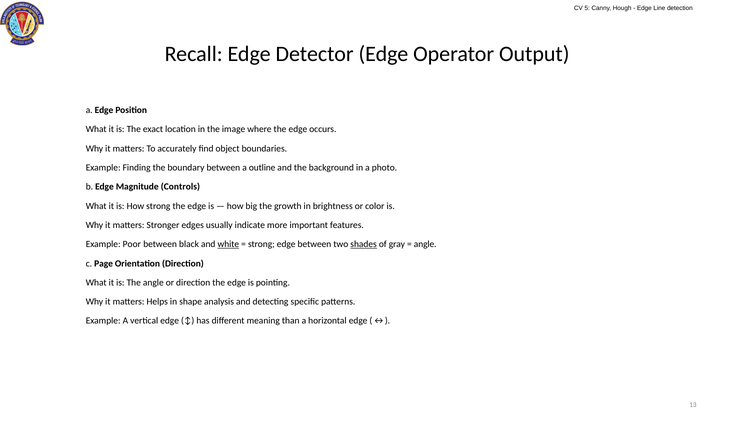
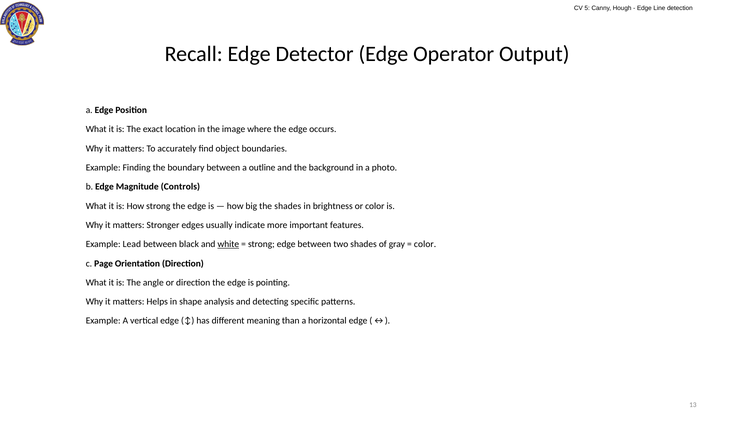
the growth: growth -> shades
Poor: Poor -> Lead
shades at (364, 244) underline: present -> none
angle at (425, 244): angle -> color
